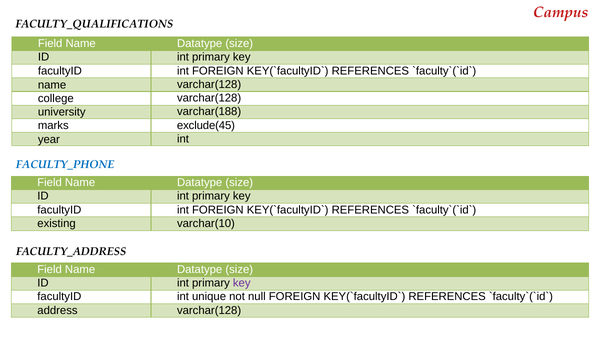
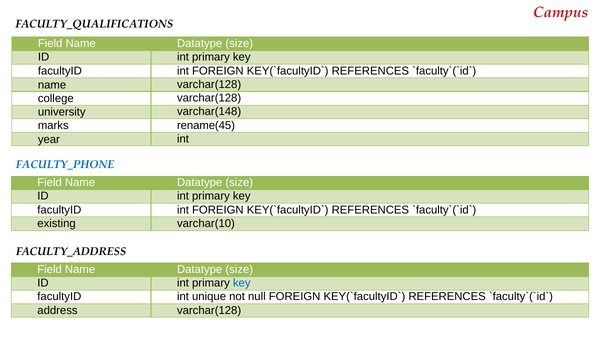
varchar(188: varchar(188 -> varchar(148
exclude(45: exclude(45 -> rename(45
key at (242, 283) colour: purple -> blue
